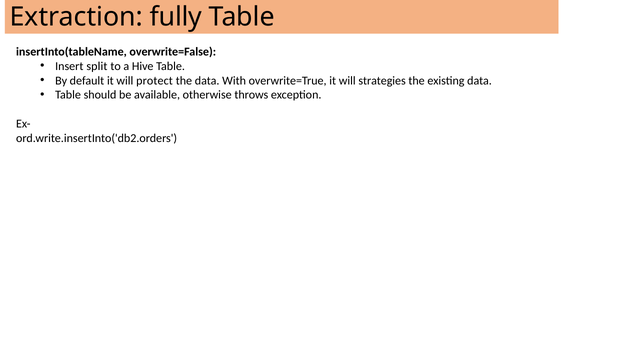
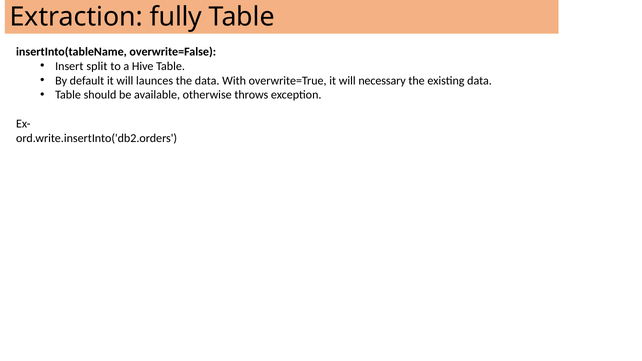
protect: protect -> launces
strategies: strategies -> necessary
